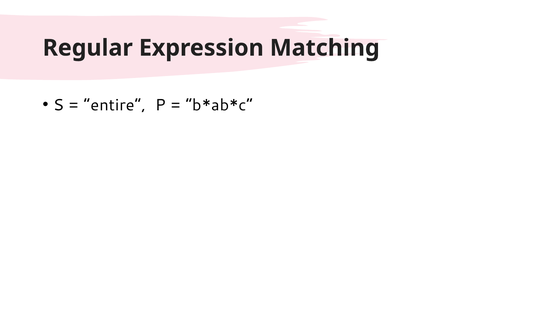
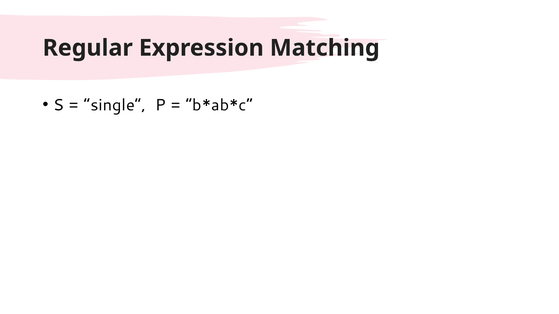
entire: entire -> single
